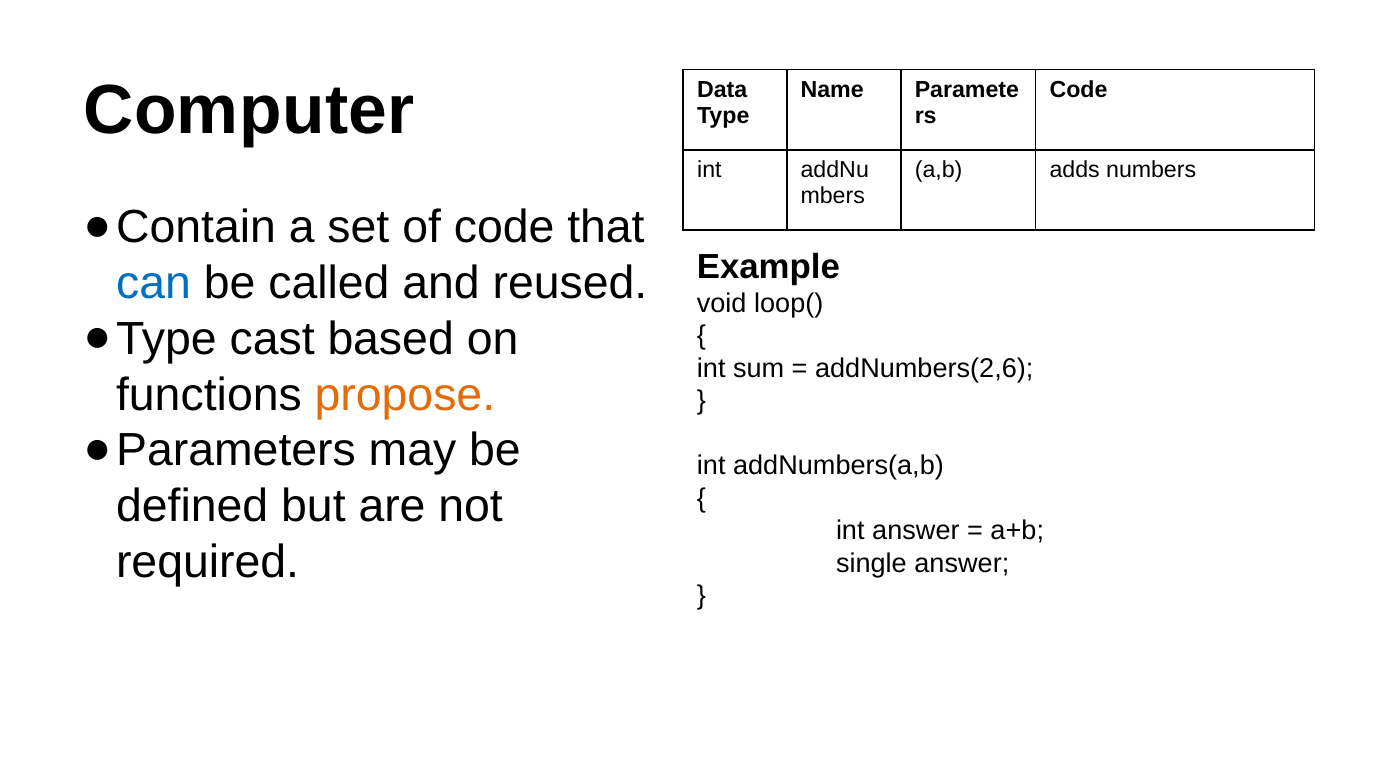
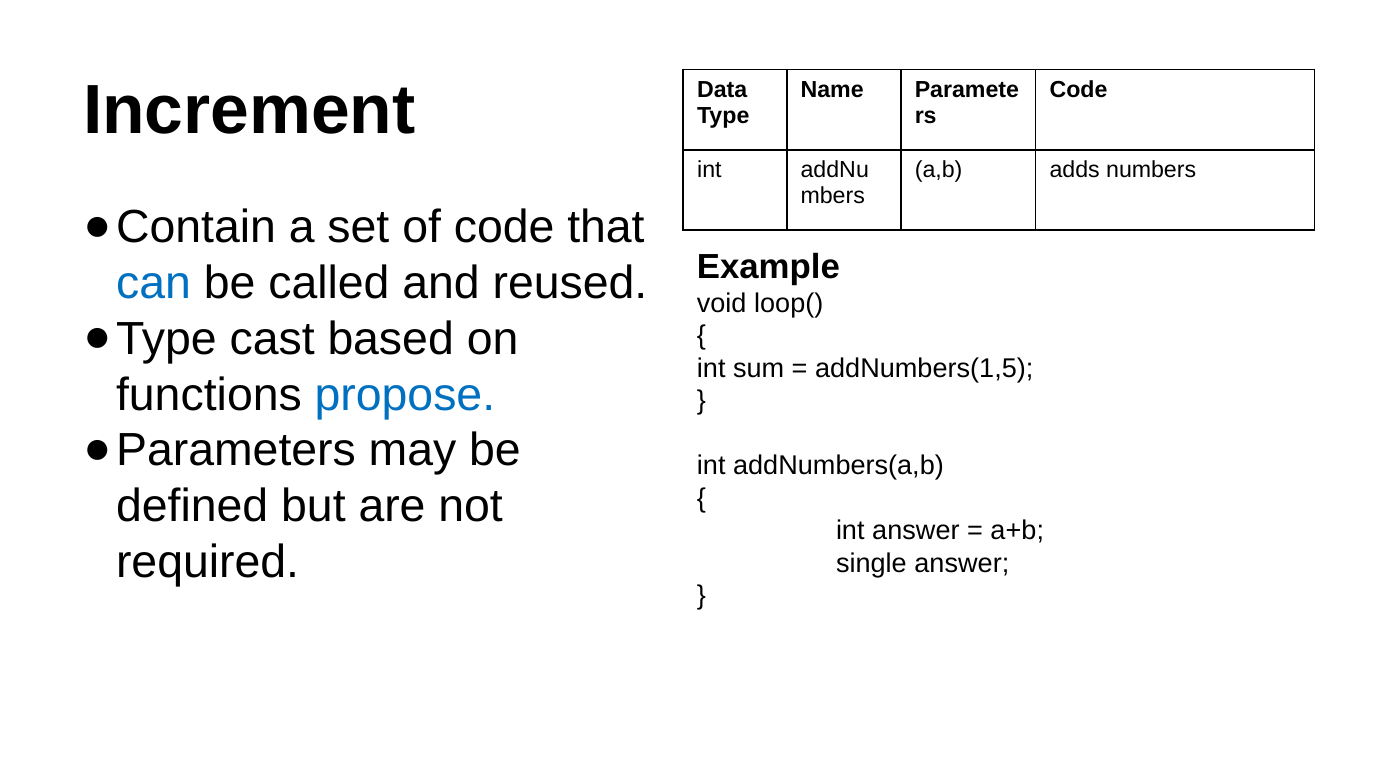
Computer: Computer -> Increment
addNumbers(2,6: addNumbers(2,6 -> addNumbers(1,5
propose colour: orange -> blue
